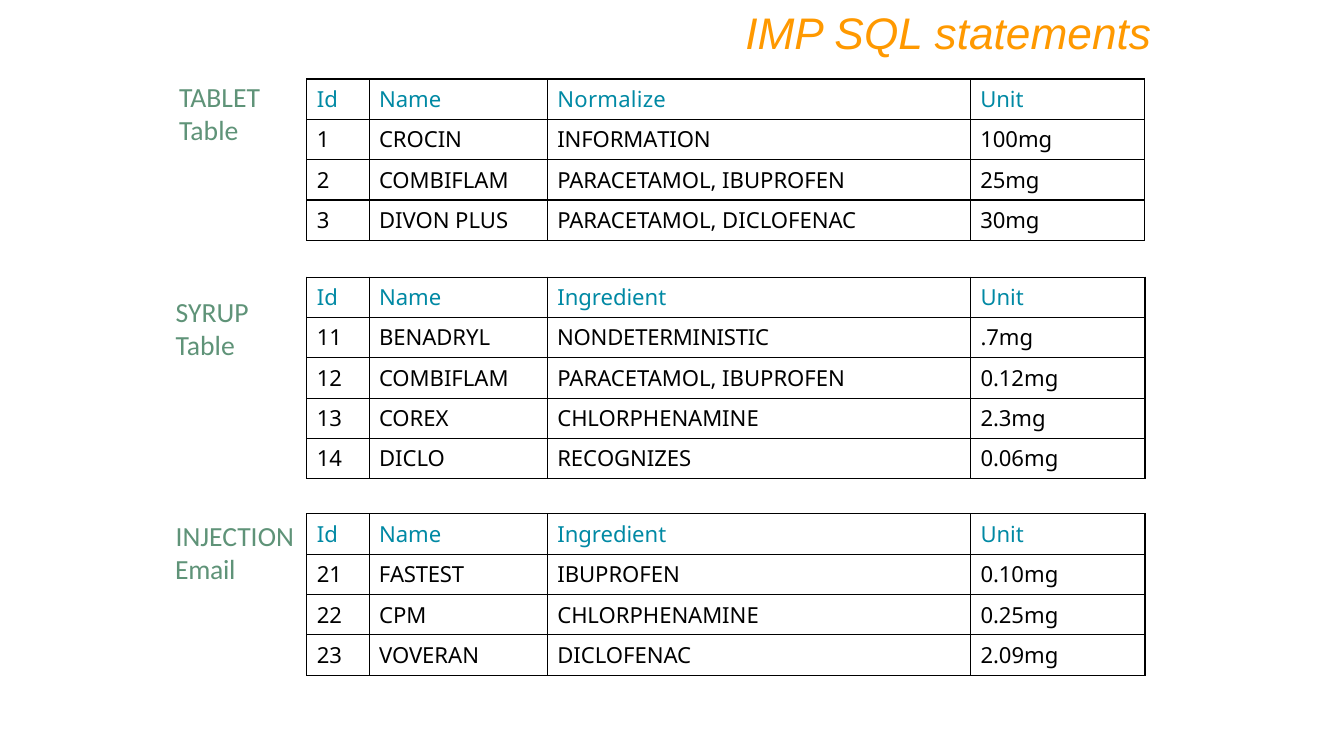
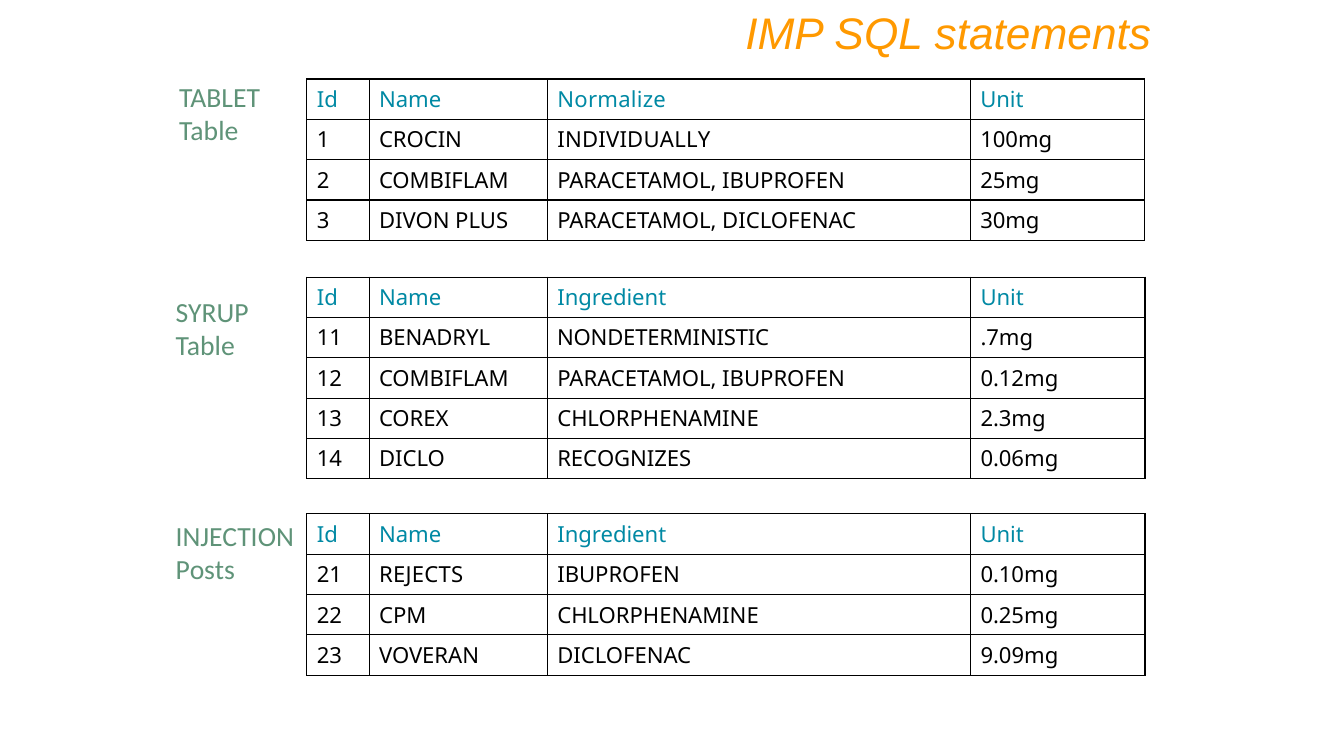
INFORMATION: INFORMATION -> INDIVIDUALLY
Email: Email -> Posts
FASTEST: FASTEST -> REJECTS
2.09mg: 2.09mg -> 9.09mg
